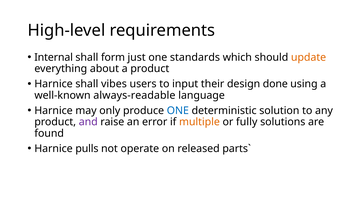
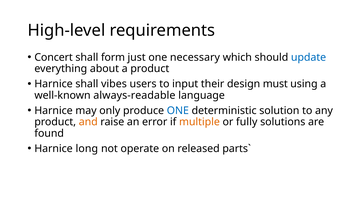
Internal: Internal -> Concert
standards: standards -> necessary
update colour: orange -> blue
done: done -> must
and colour: purple -> orange
pulls: pulls -> long
